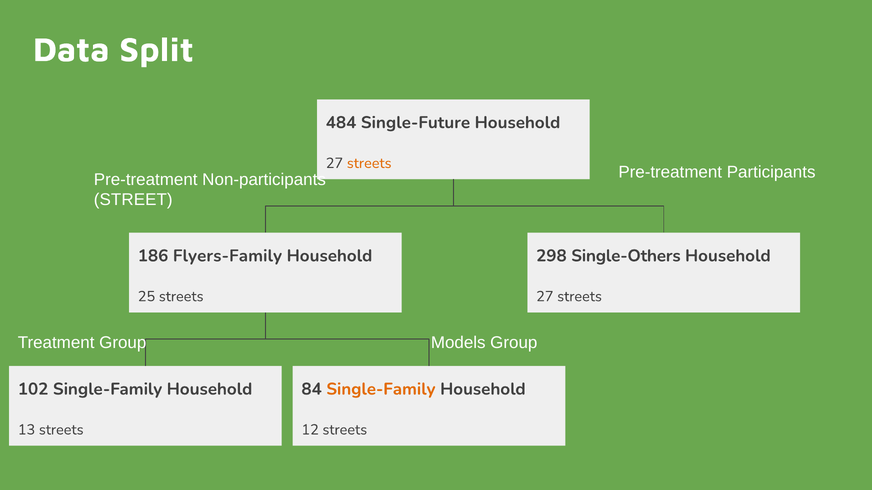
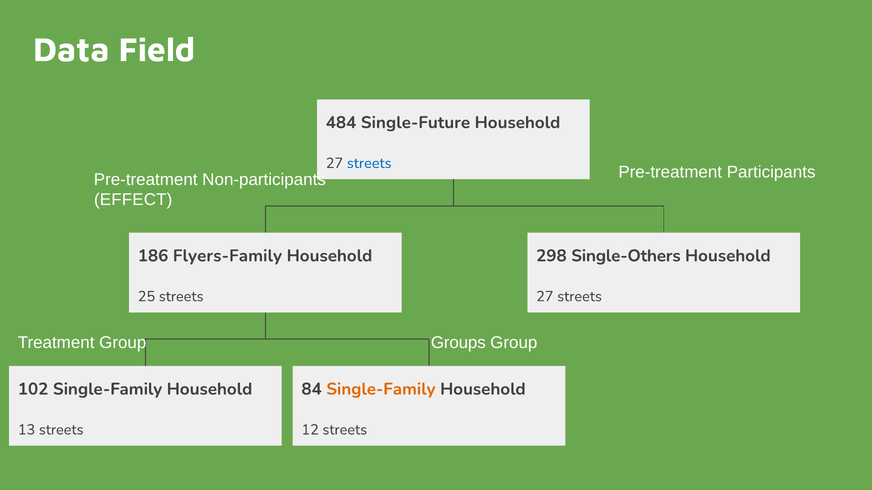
Split: Split -> Field
streets at (369, 163) colour: orange -> blue
STREET: STREET -> EFFECT
Models: Models -> Groups
